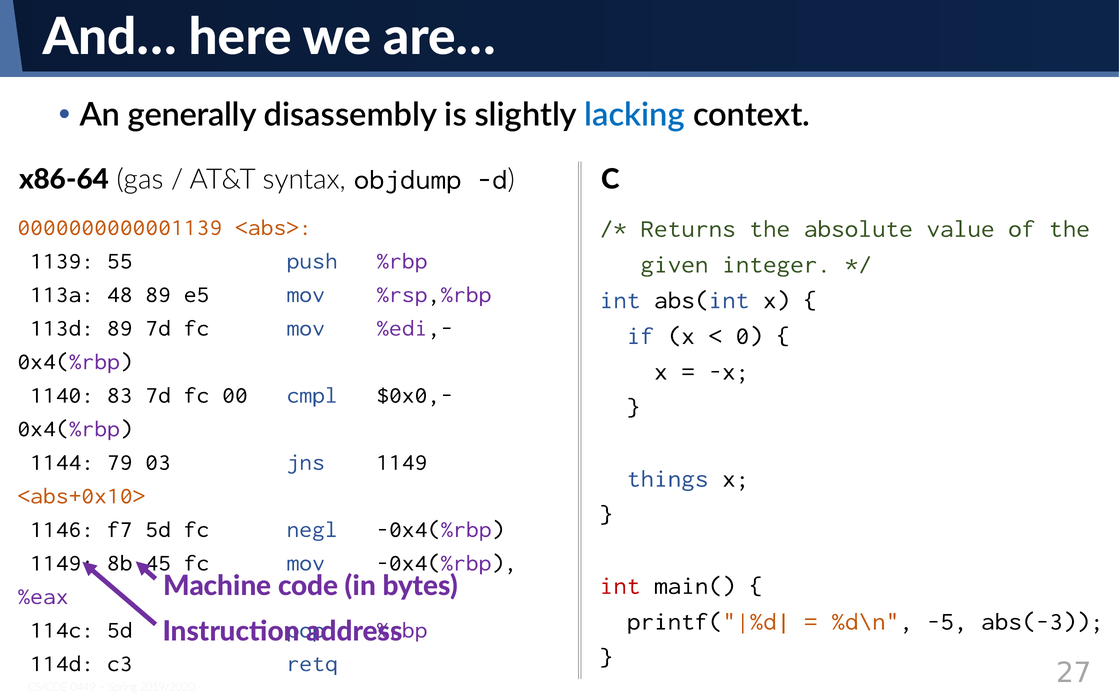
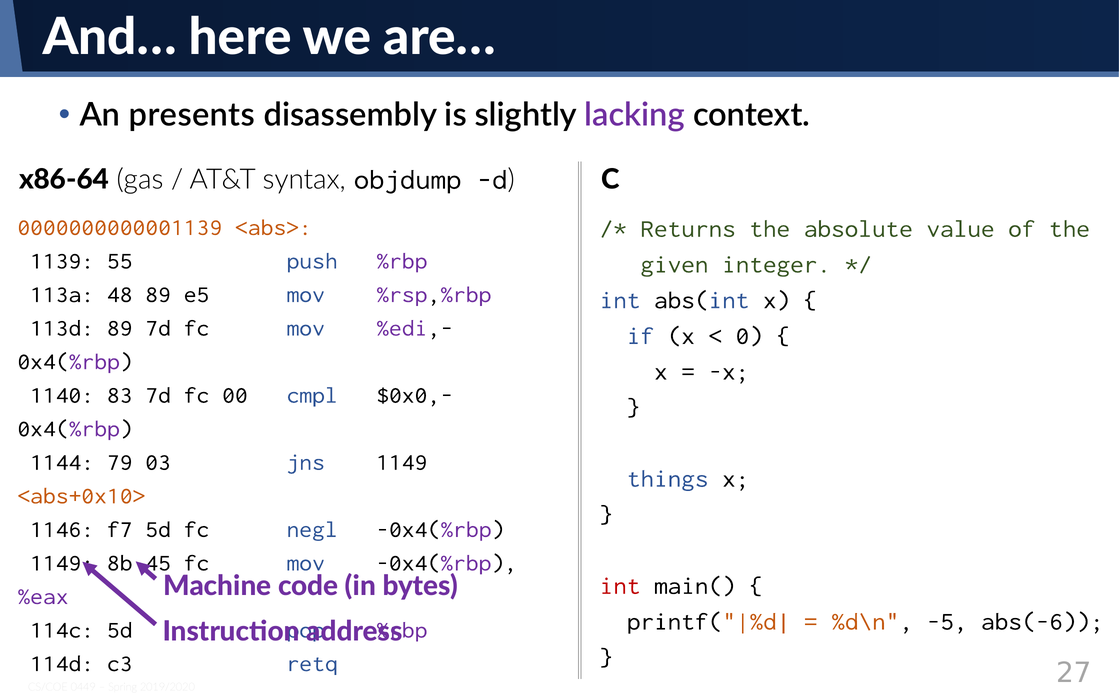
generally: generally -> presents
lacking colour: blue -> purple
abs(-3: abs(-3 -> abs(-6
